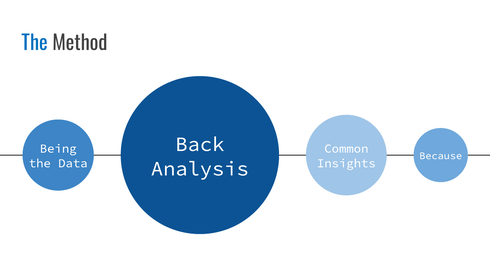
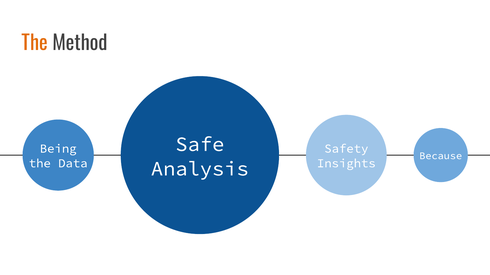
The at (35, 44) colour: blue -> orange
Back: Back -> Safe
Common: Common -> Safety
